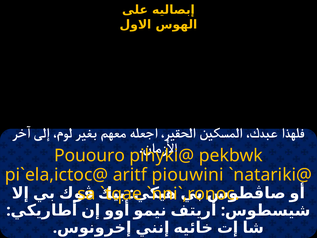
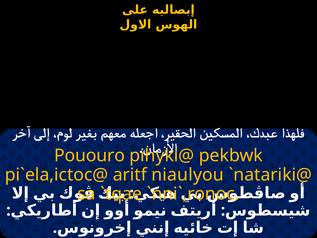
piouwini: piouwini -> niaulyou
